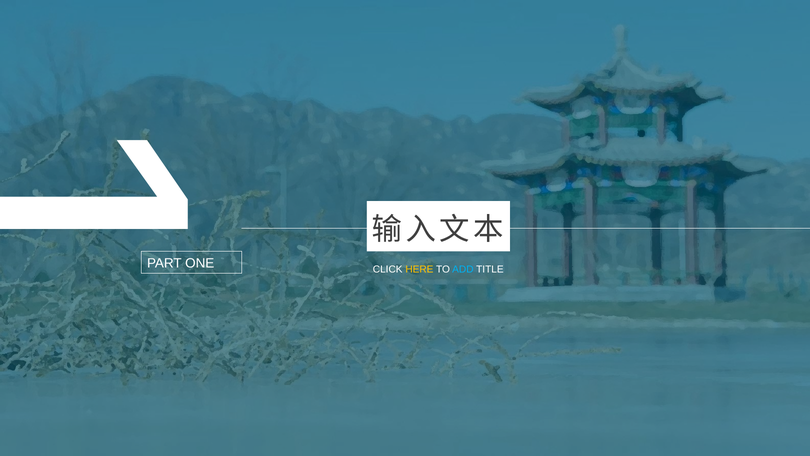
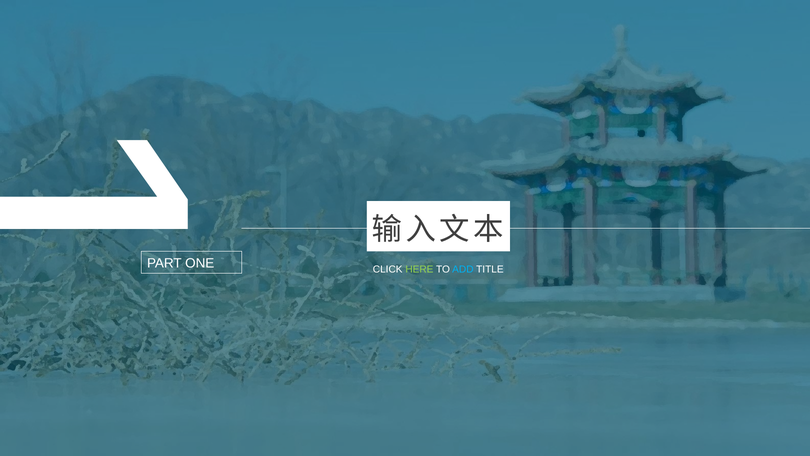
HERE colour: yellow -> light green
